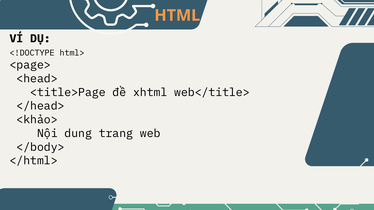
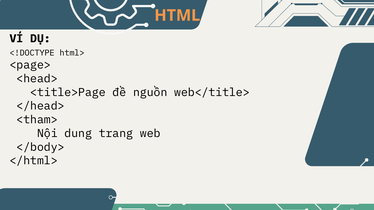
xhtml: xhtml -> nguồn
<khảo>: <khảo> -> <tham>
